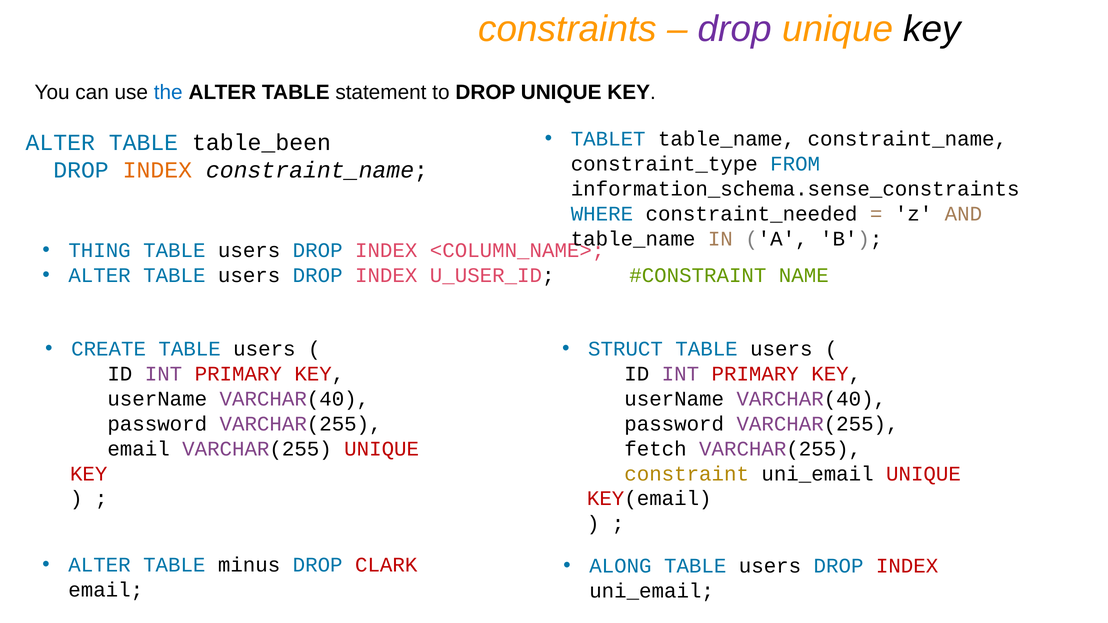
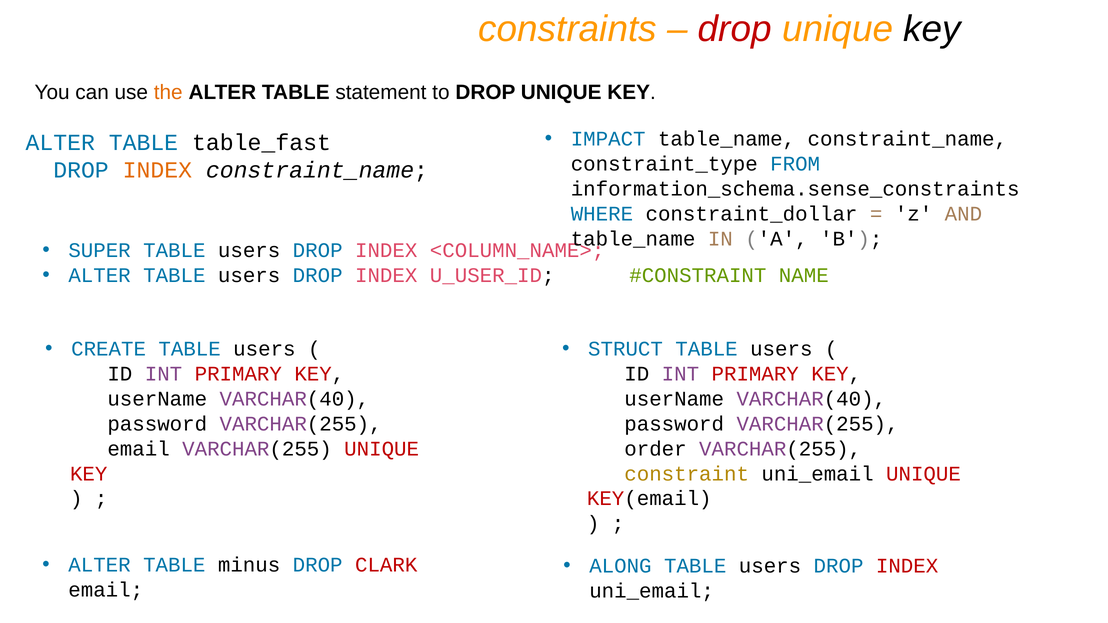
drop at (735, 29) colour: purple -> red
the colour: blue -> orange
TABLET: TABLET -> IMPACT
table_been: table_been -> table_fast
constraint_needed: constraint_needed -> constraint_dollar
THING: THING -> SUPER
fetch: fetch -> order
